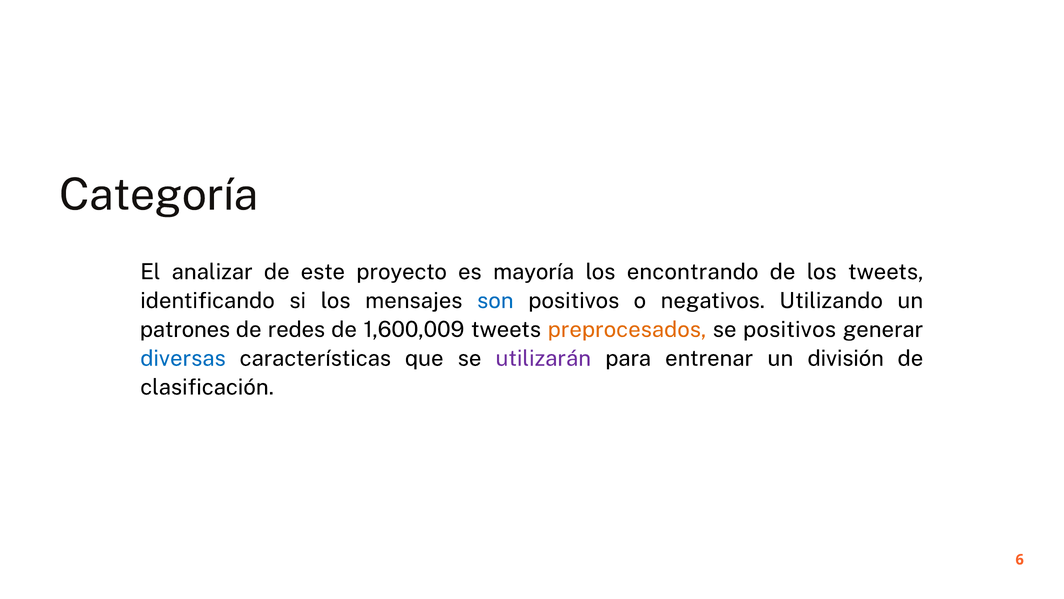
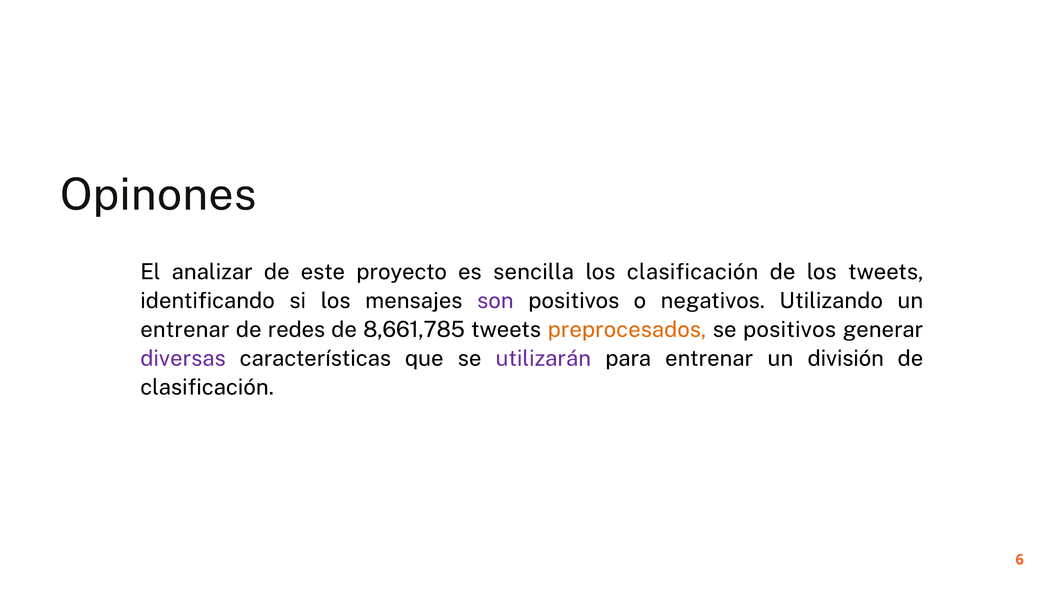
Categoría: Categoría -> Opinones
mayoría: mayoría -> sencilla
los encontrando: encontrando -> clasificación
son colour: blue -> purple
patrones at (185, 329): patrones -> entrenar
1,600,009: 1,600,009 -> 8,661,785
diversas colour: blue -> purple
